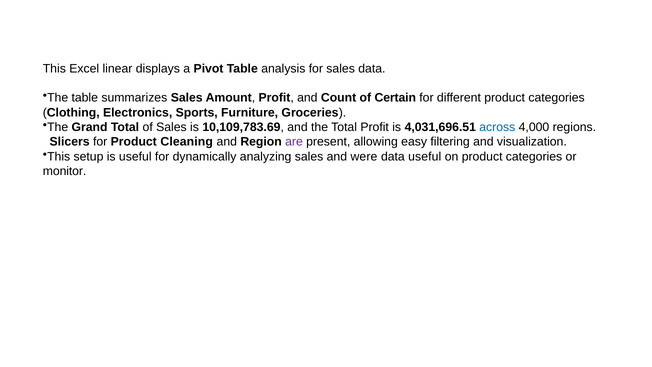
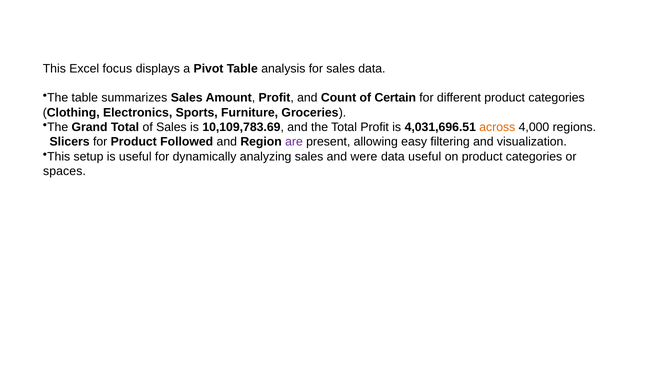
linear: linear -> focus
across colour: blue -> orange
Cleaning: Cleaning -> Followed
monitor: monitor -> spaces
